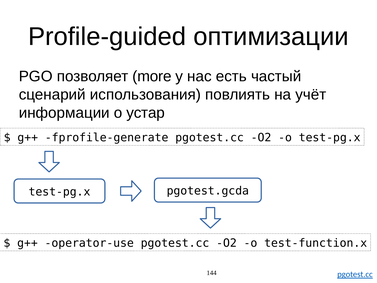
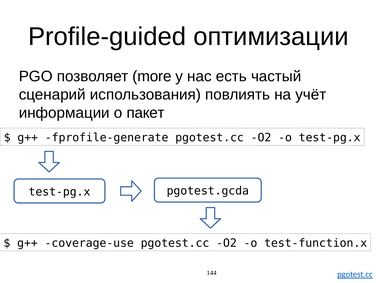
устар: устар -> пакет
operator-use: operator-use -> coverage-use
